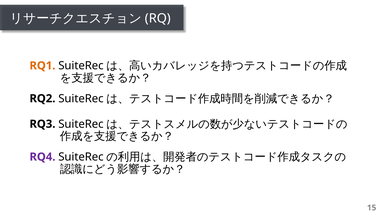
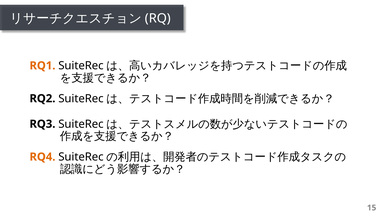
RQ4 colour: purple -> orange
